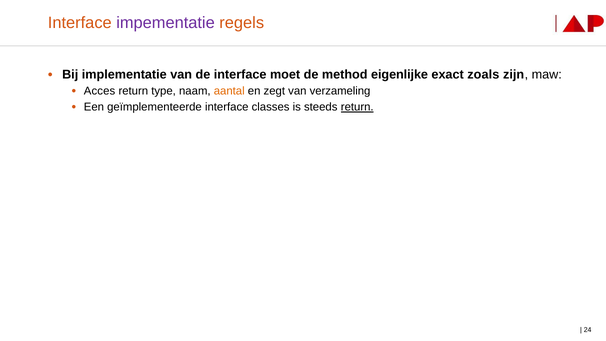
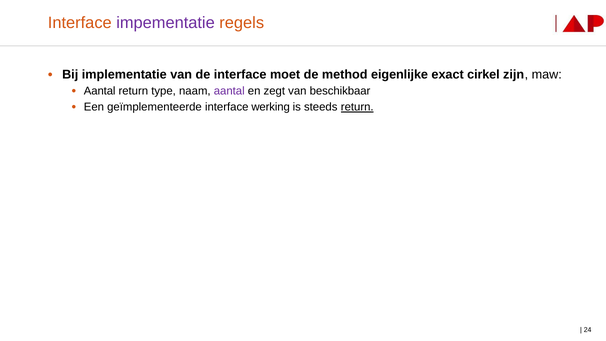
zoals: zoals -> cirkel
Acces at (100, 91): Acces -> Aantal
aantal at (229, 91) colour: orange -> purple
verzameling: verzameling -> beschikbaar
classes: classes -> werking
